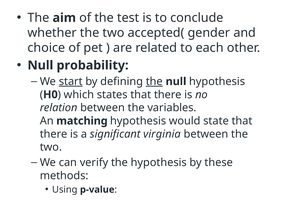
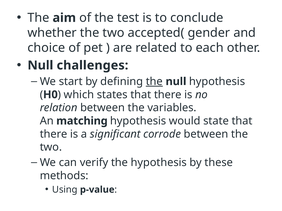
probability: probability -> challenges
start underline: present -> none
virginia: virginia -> corrode
